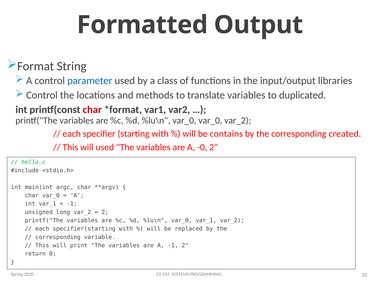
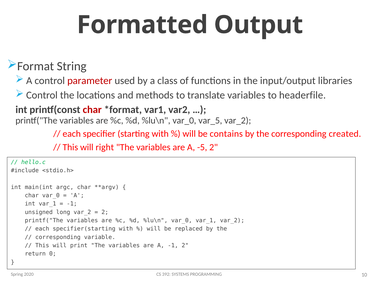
parameter colour: blue -> red
duplicated: duplicated -> headerfile
var_0 var_0: var_0 -> var_5
will used: used -> right
-0: -0 -> -5
